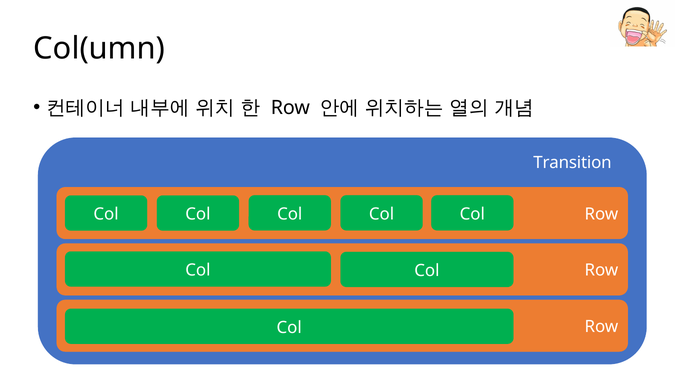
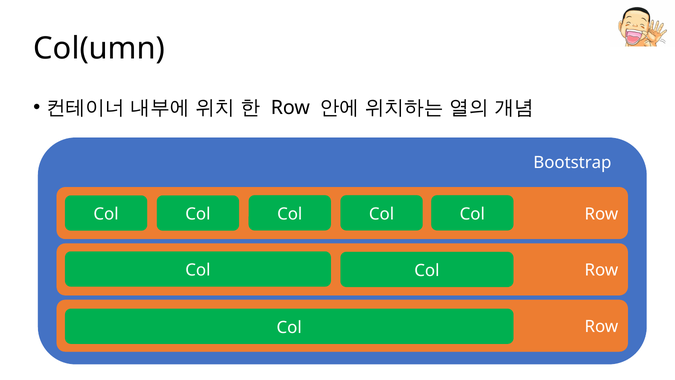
Transition: Transition -> Bootstrap
